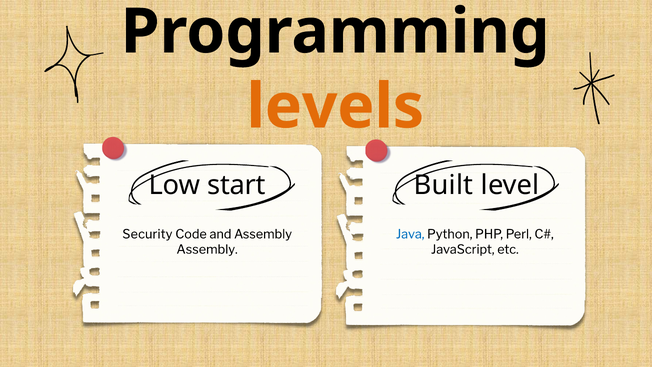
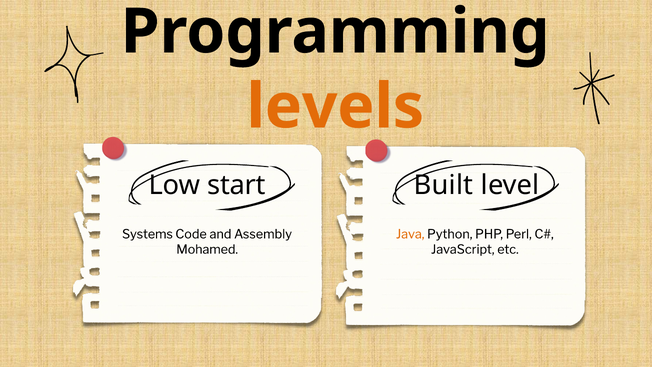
Security: Security -> Systems
Java colour: blue -> orange
Assembly at (207, 249): Assembly -> Mohamed
